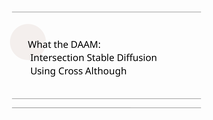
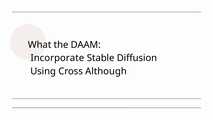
Intersection: Intersection -> Incorporate
